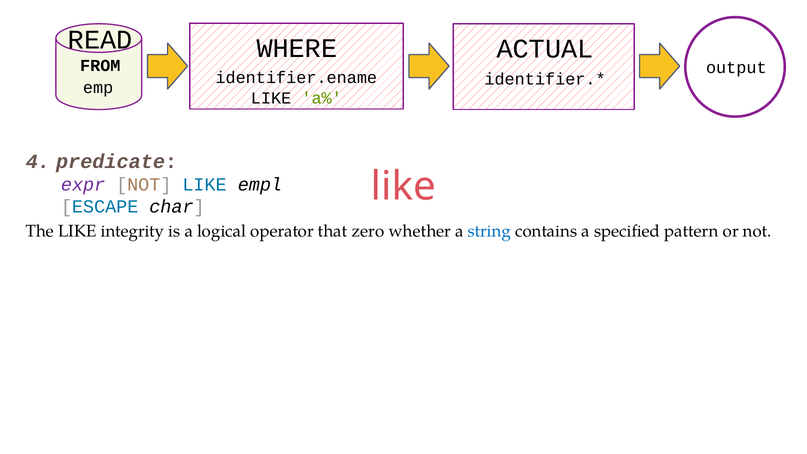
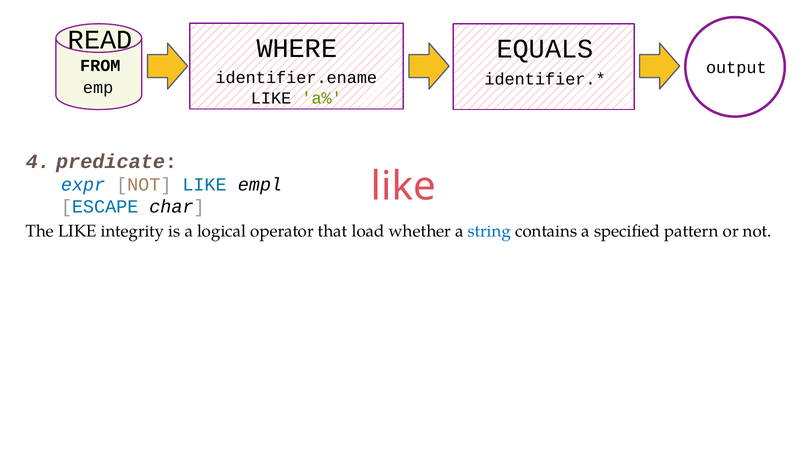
ACTUAL: ACTUAL -> EQUALS
expr colour: purple -> blue
zero: zero -> load
